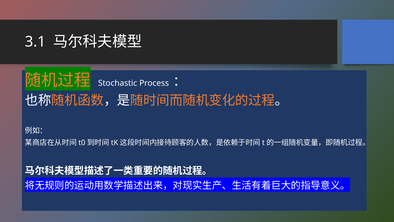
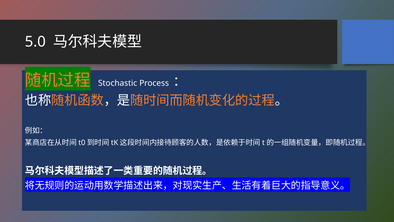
3.1: 3.1 -> 5.0
